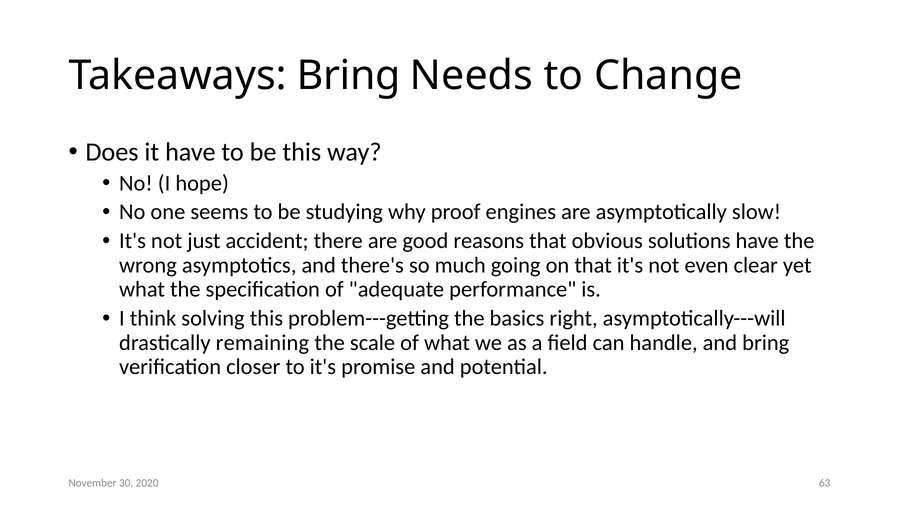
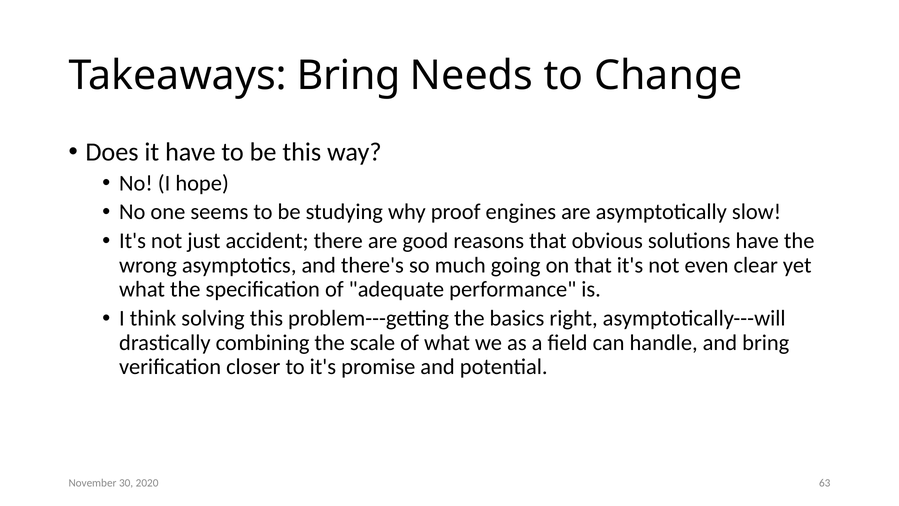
remaining: remaining -> combining
